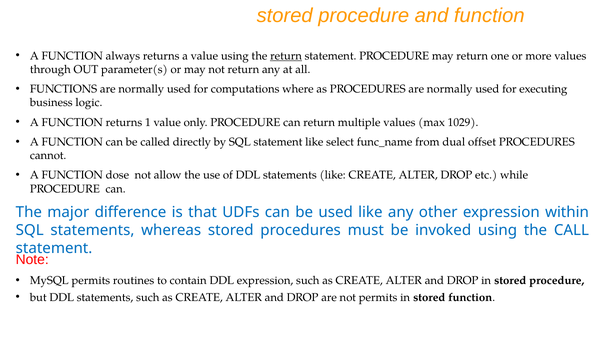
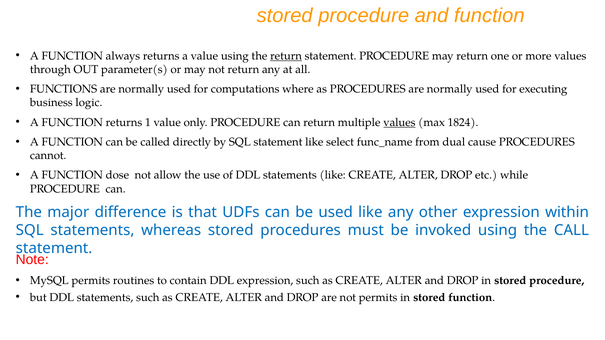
values at (399, 122) underline: none -> present
1029: 1029 -> 1824
offset: offset -> cause
